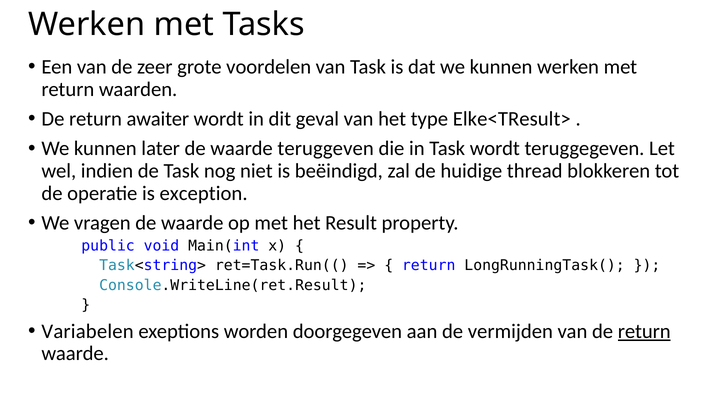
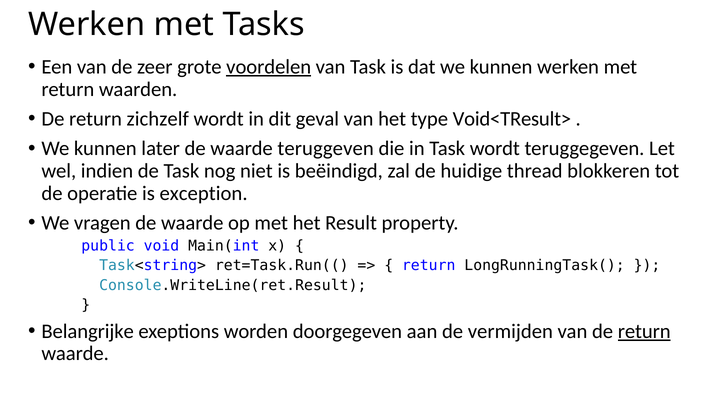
voordelen underline: none -> present
awaiter: awaiter -> zichzelf
Elke<TResult>: Elke<TResult> -> Void<TResult>
Variabelen: Variabelen -> Belangrijke
